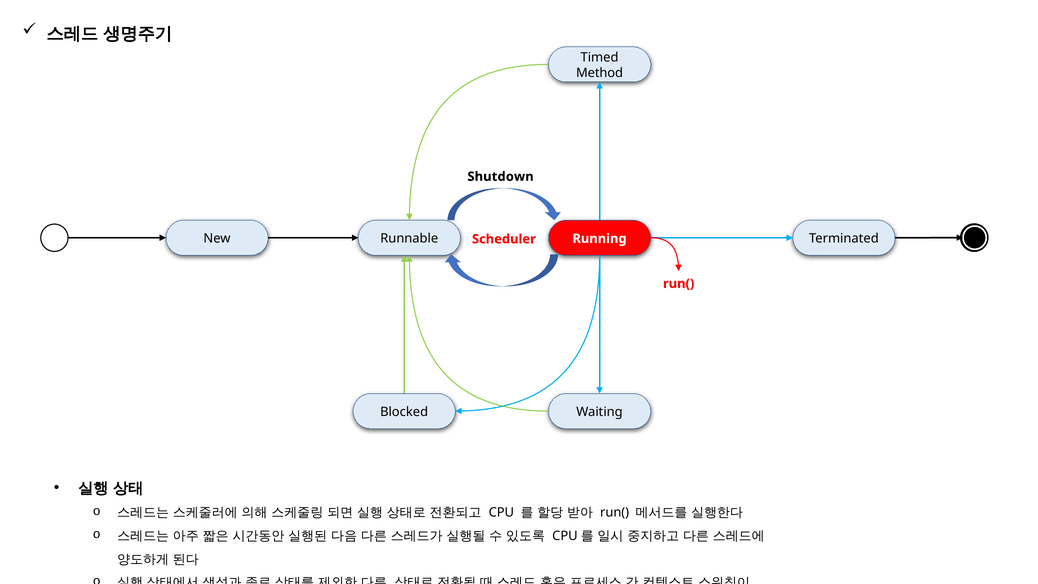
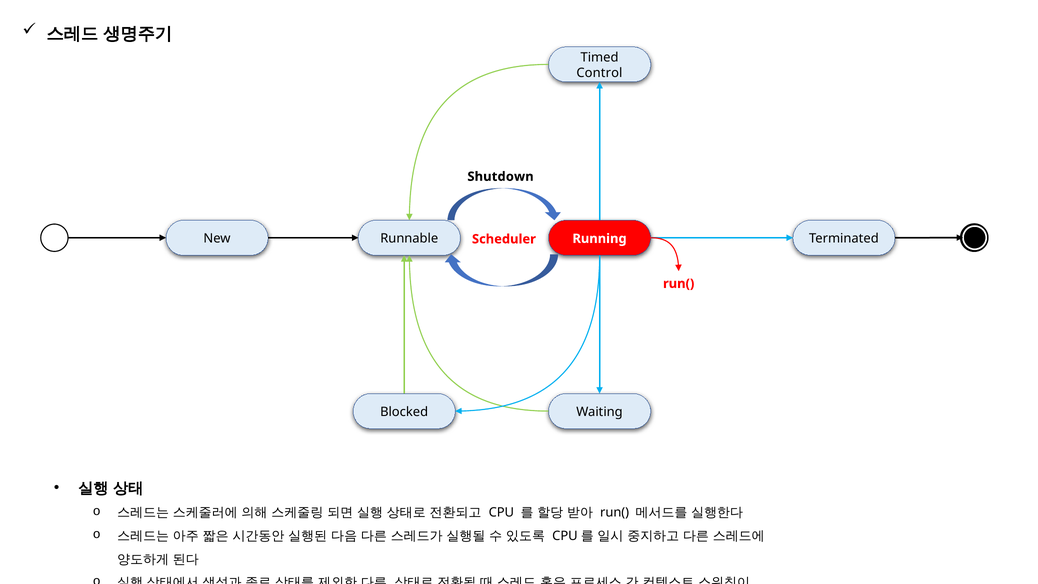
Method: Method -> Control
